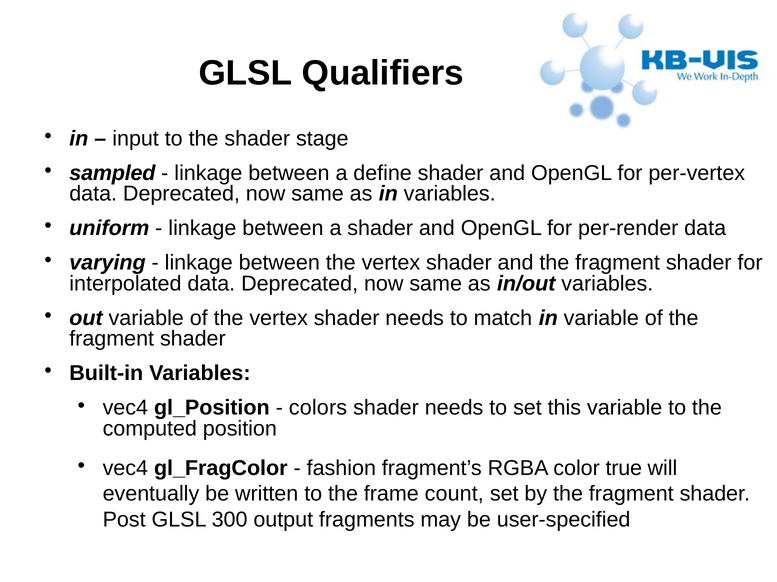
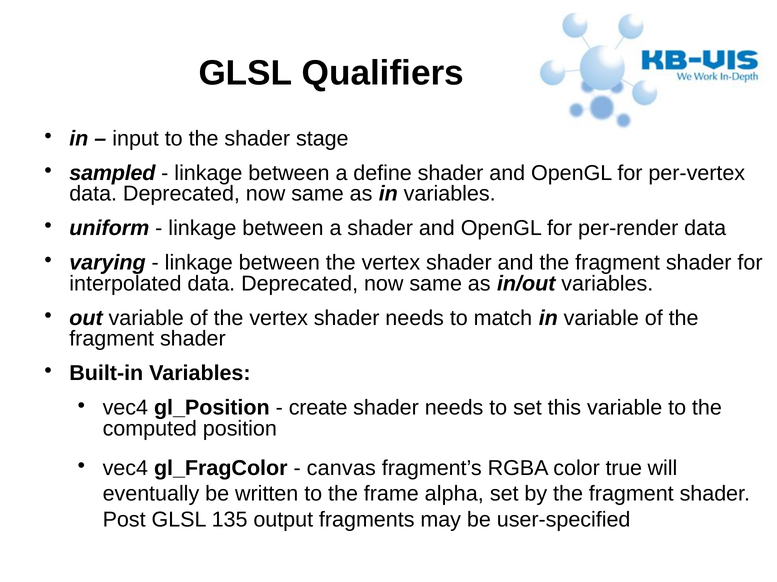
colors: colors -> create
fashion: fashion -> canvas
count: count -> alpha
300: 300 -> 135
